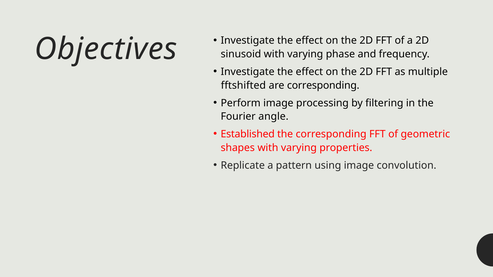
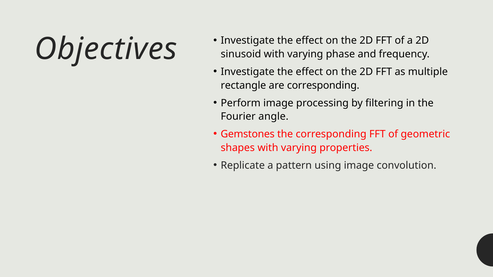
fftshifted: fftshifted -> rectangle
Established: Established -> Gemstones
